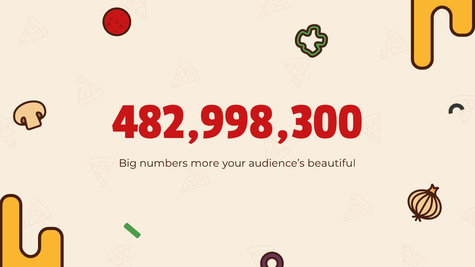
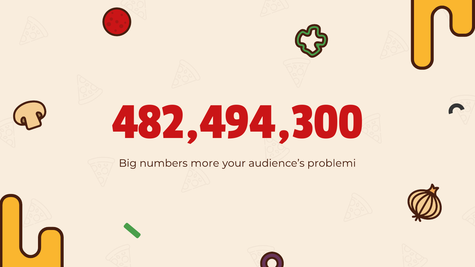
482,998,300: 482,998,300 -> 482,494,300
beautiful: beautiful -> problemi
